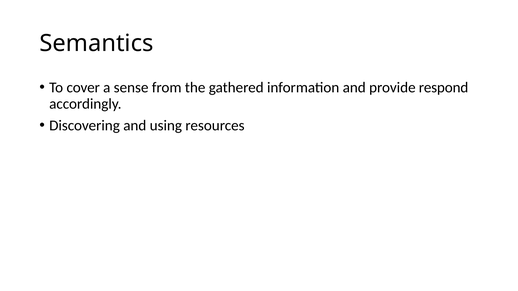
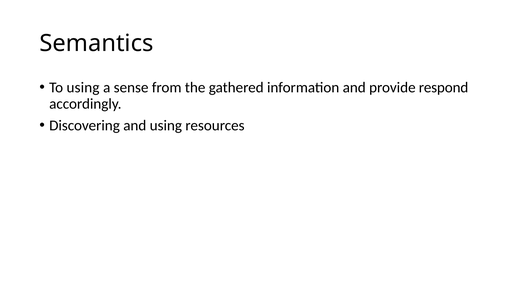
To cover: cover -> using
